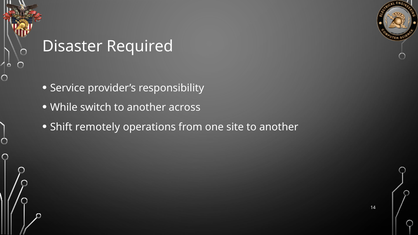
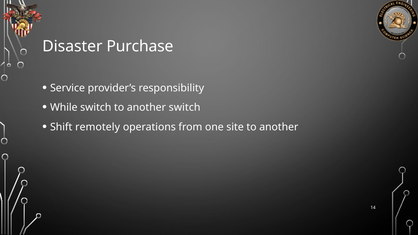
Required: Required -> Purchase
another across: across -> switch
